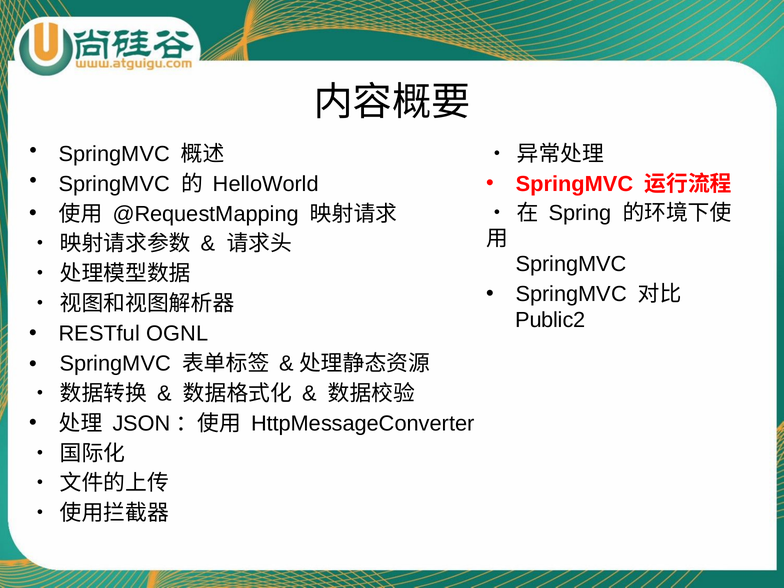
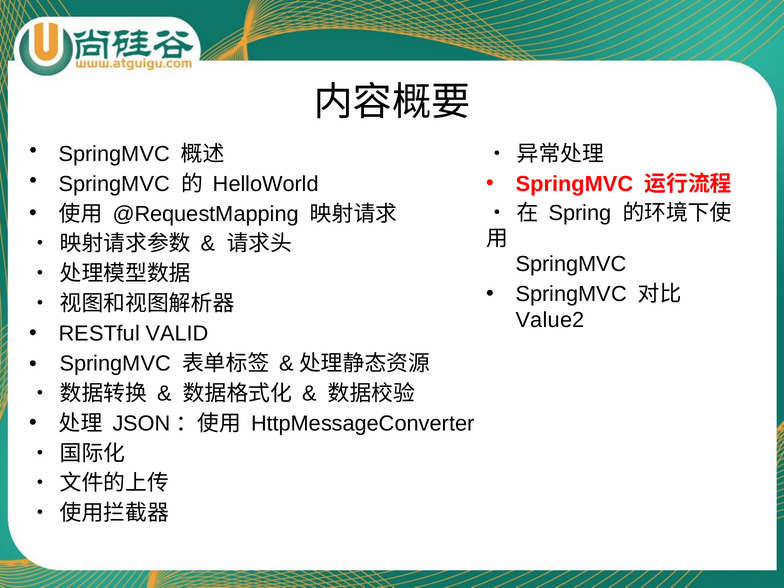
Public2: Public2 -> Value2
OGNL: OGNL -> VALID
